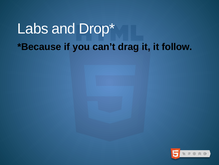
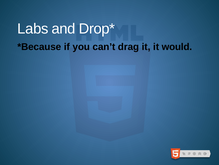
follow: follow -> would
